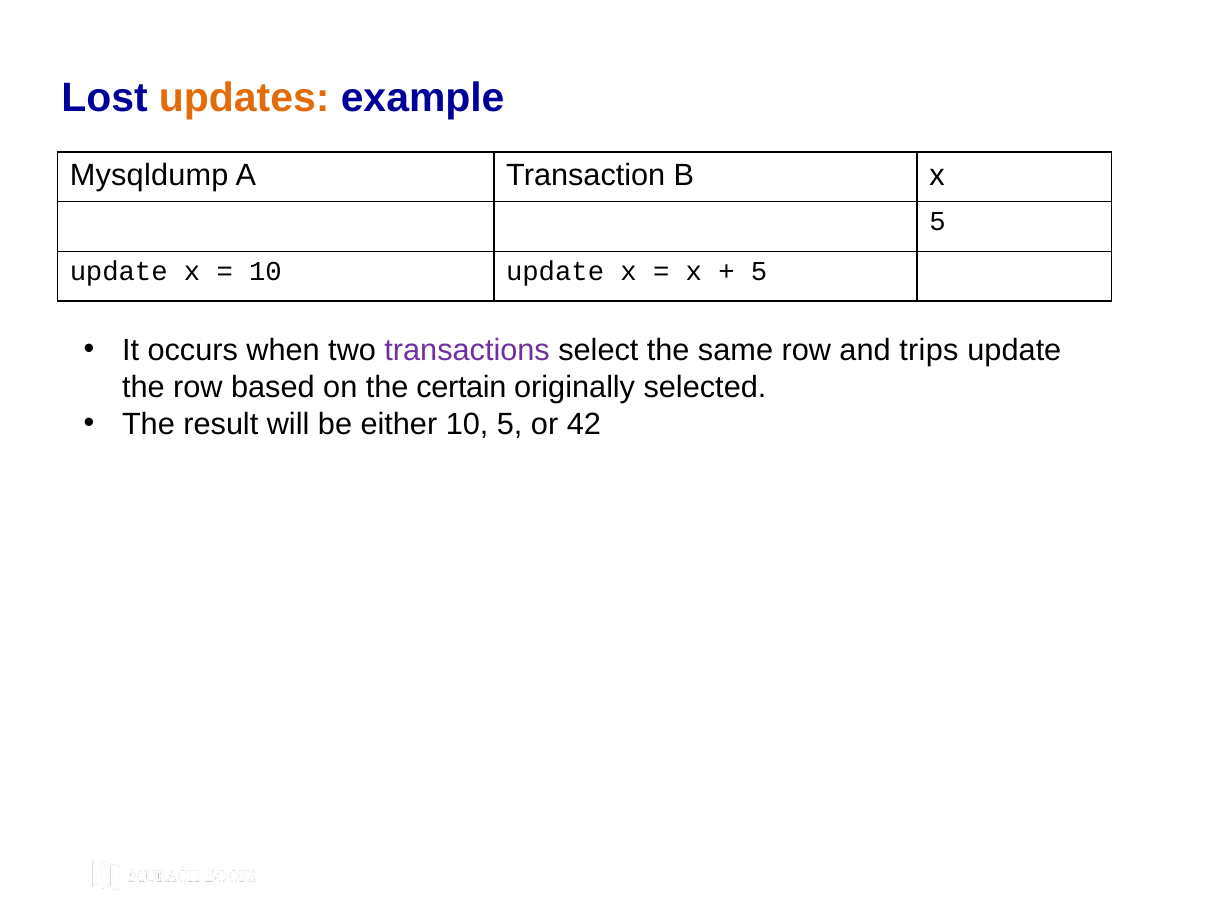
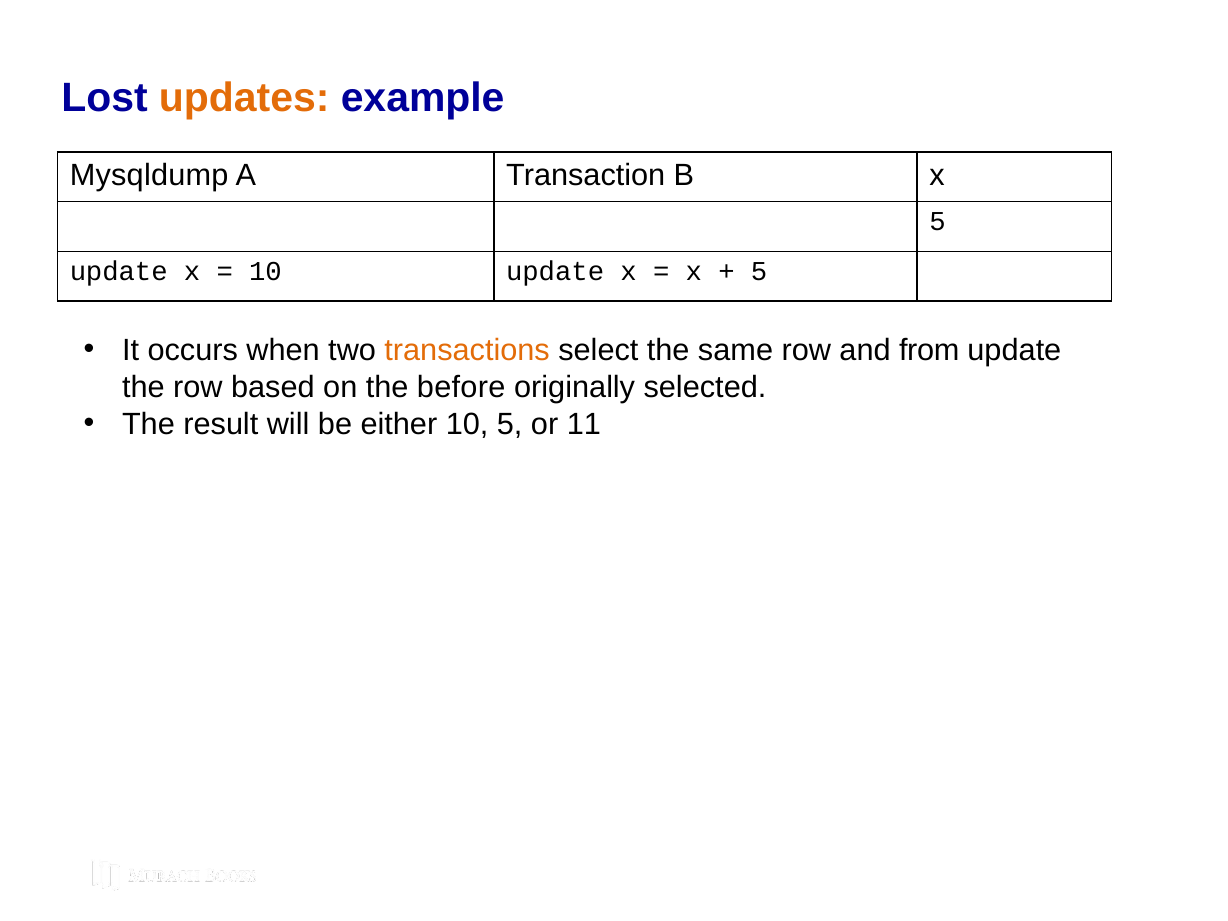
transactions colour: purple -> orange
trips: trips -> from
certain: certain -> before
42: 42 -> 11
